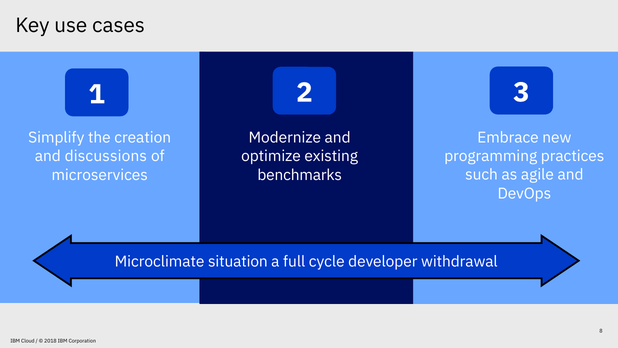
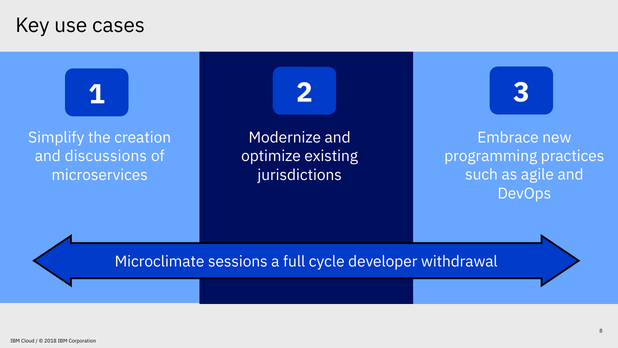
benchmarks: benchmarks -> jurisdictions
situation: situation -> sessions
